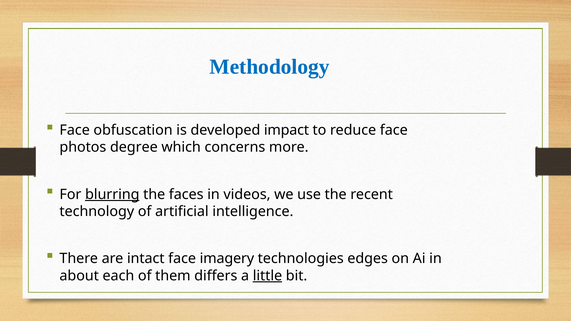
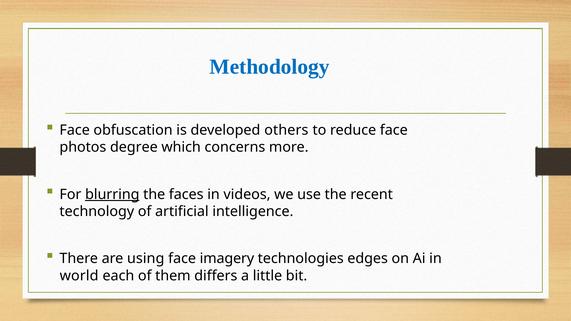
impact: impact -> others
intact: intact -> using
about: about -> world
little underline: present -> none
